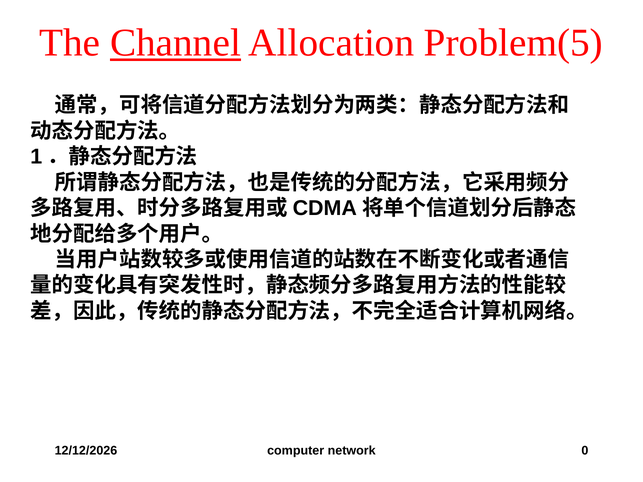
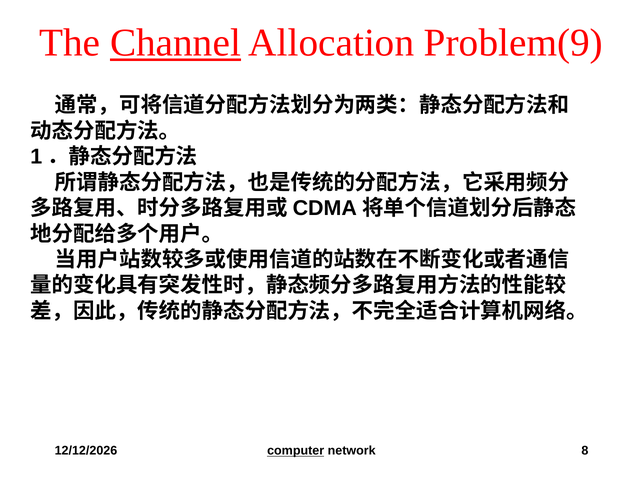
Problem(5: Problem(5 -> Problem(9
computer underline: none -> present
0: 0 -> 8
